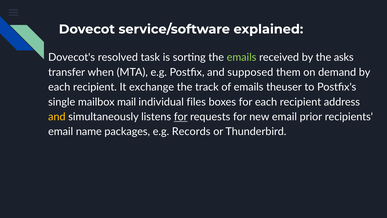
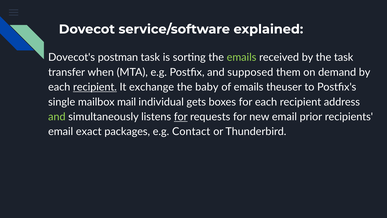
resolved: resolved -> postman
the asks: asks -> task
recipient at (95, 87) underline: none -> present
track: track -> baby
files: files -> gets
and at (57, 117) colour: yellow -> light green
name: name -> exact
Records: Records -> Contact
